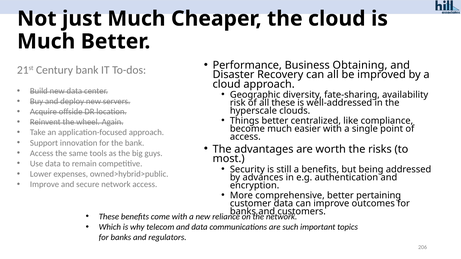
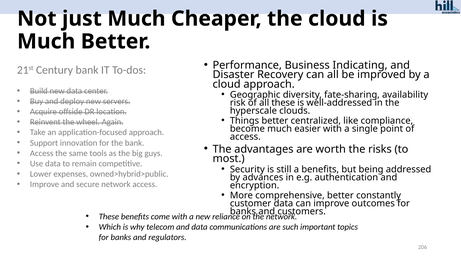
Obtaining: Obtaining -> Indicating
pertaining: pertaining -> constantly
